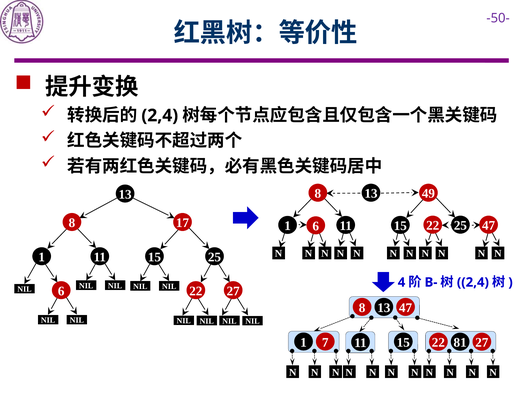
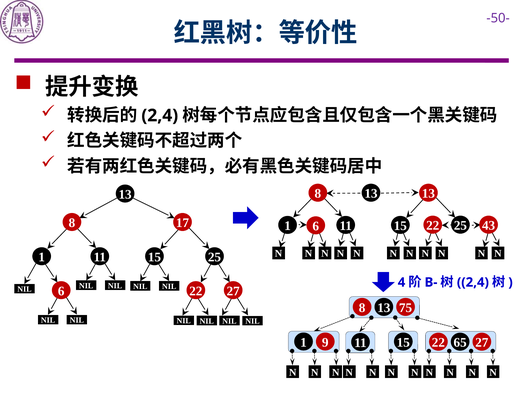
8 49: 49 -> 13
25 47: 47 -> 43
8 47: 47 -> 75
7: 7 -> 9
81: 81 -> 65
